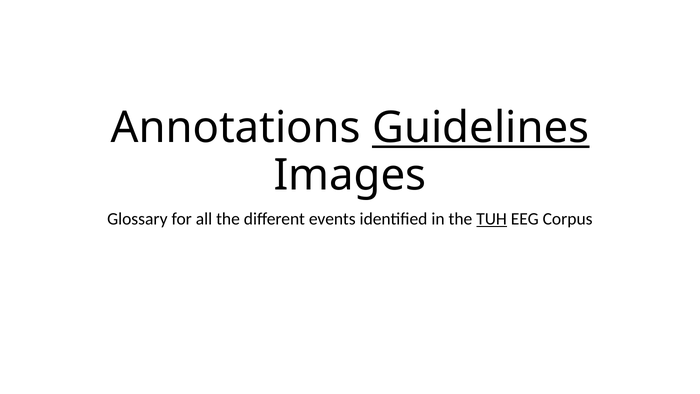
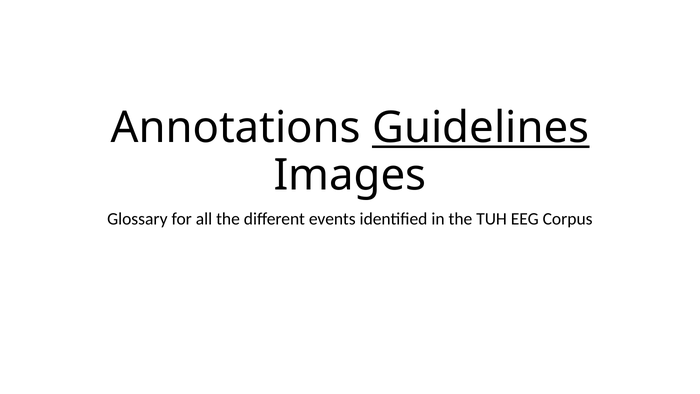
TUH underline: present -> none
